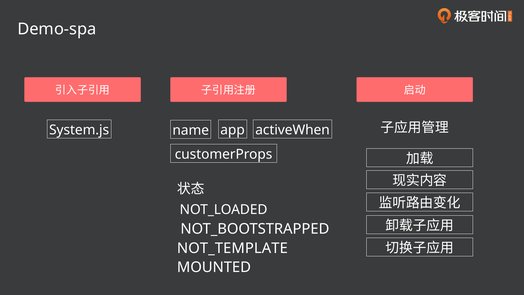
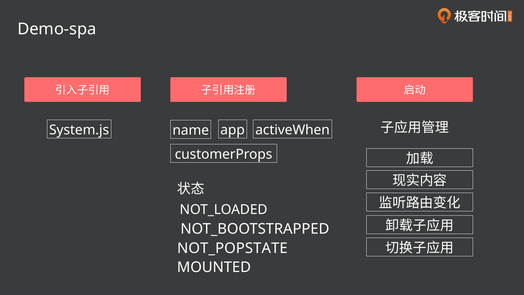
NOT_TEMPLATE: NOT_TEMPLATE -> NOT_POPSTATE
